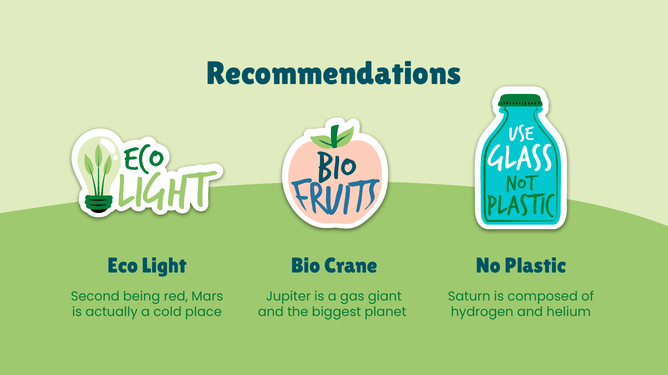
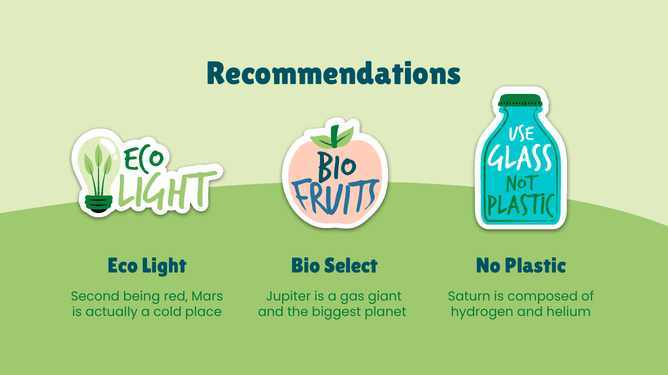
Crane: Crane -> Select
